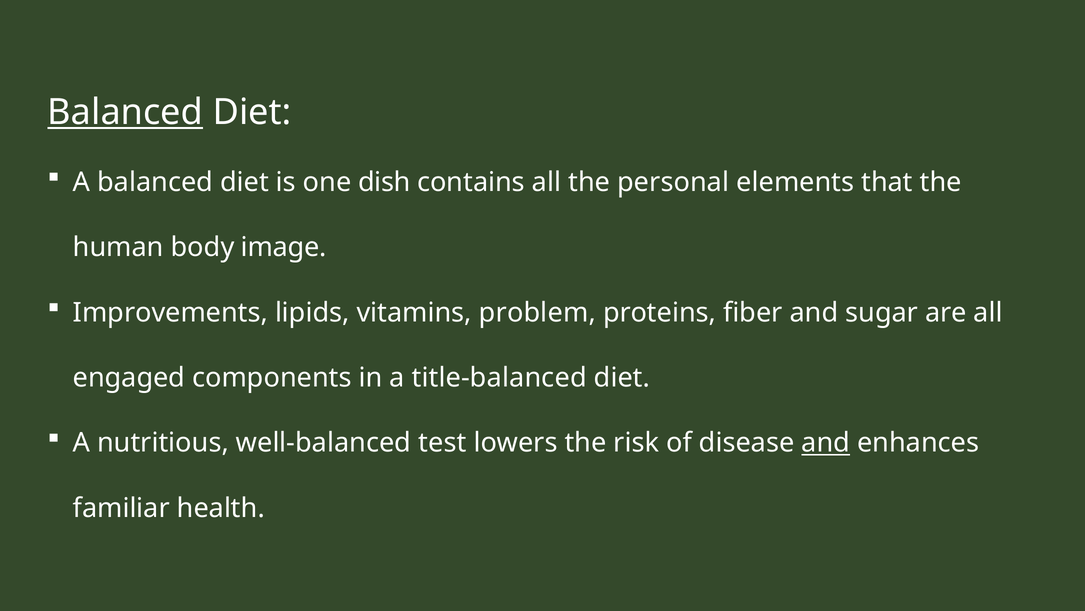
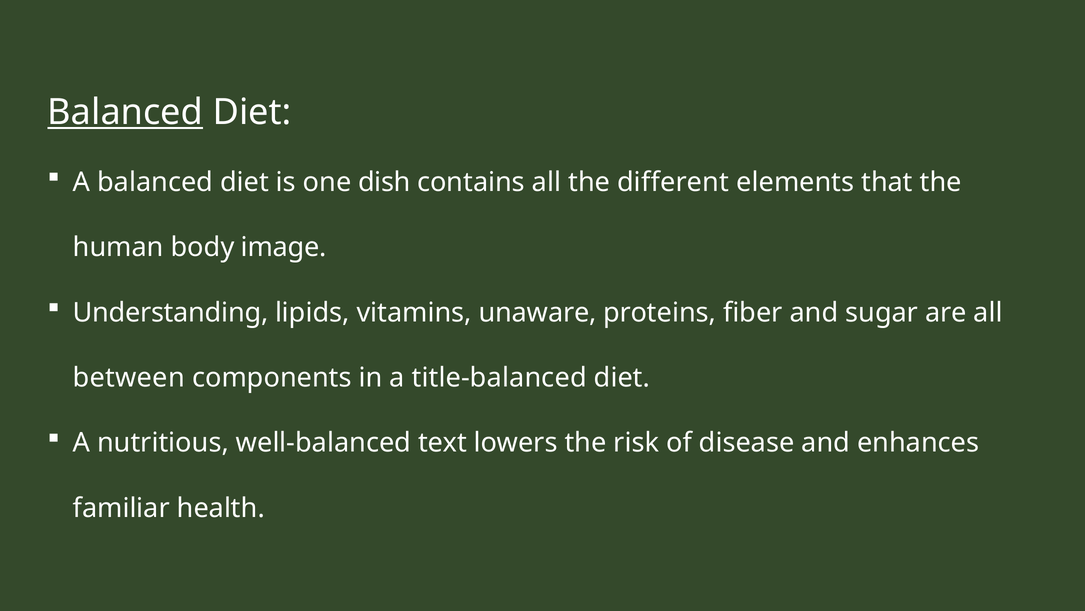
personal: personal -> different
Improvements: Improvements -> Understanding
problem: problem -> unaware
engaged: engaged -> between
test: test -> text
and at (826, 443) underline: present -> none
